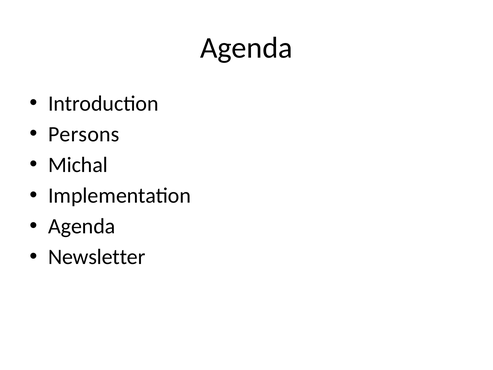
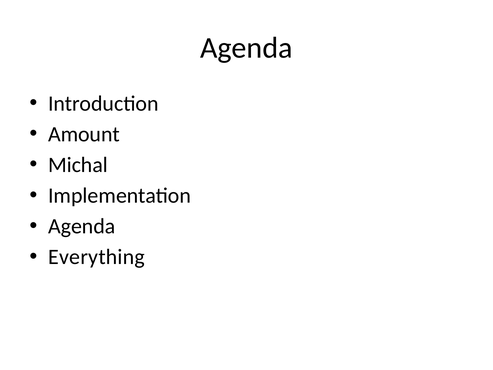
Persons: Persons -> Amount
Newsletter: Newsletter -> Everything
